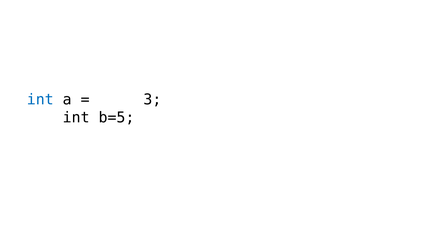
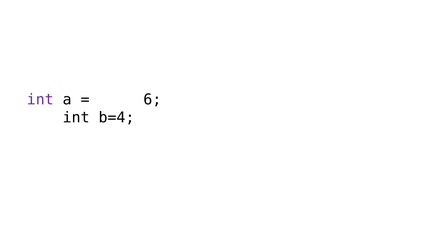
int at (40, 100) colour: blue -> purple
3: 3 -> 6
b=5: b=5 -> b=4
